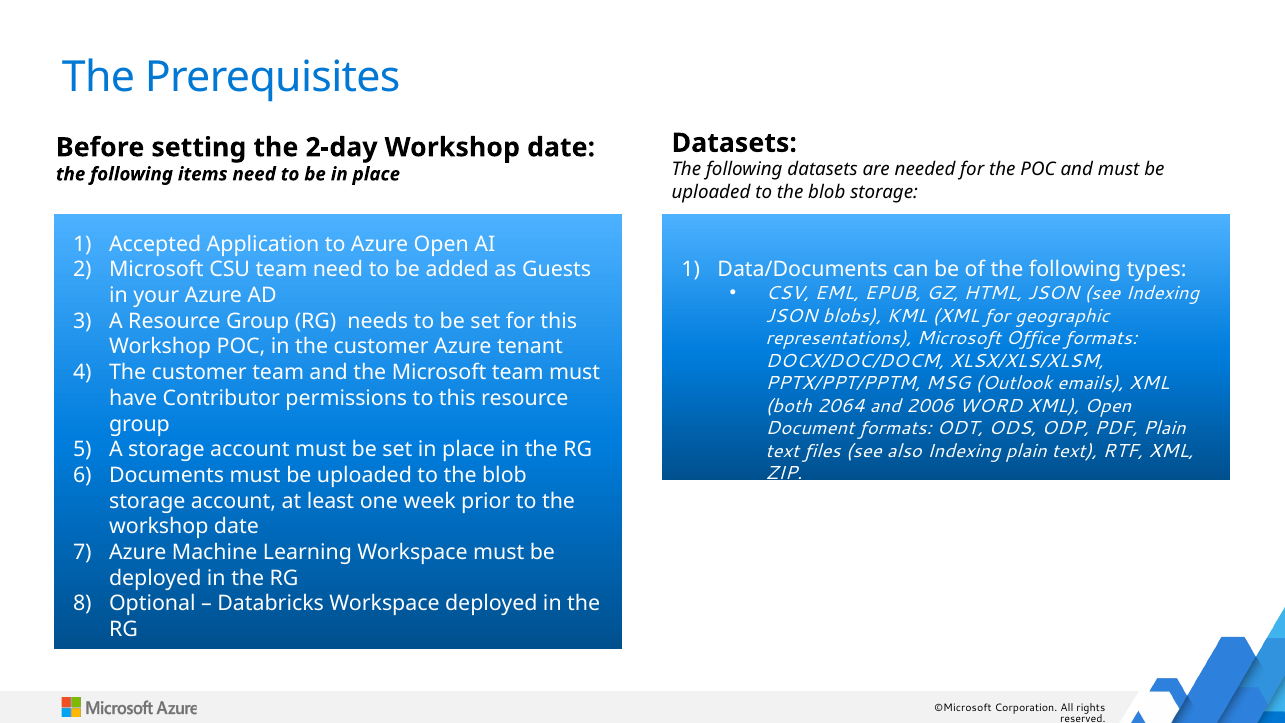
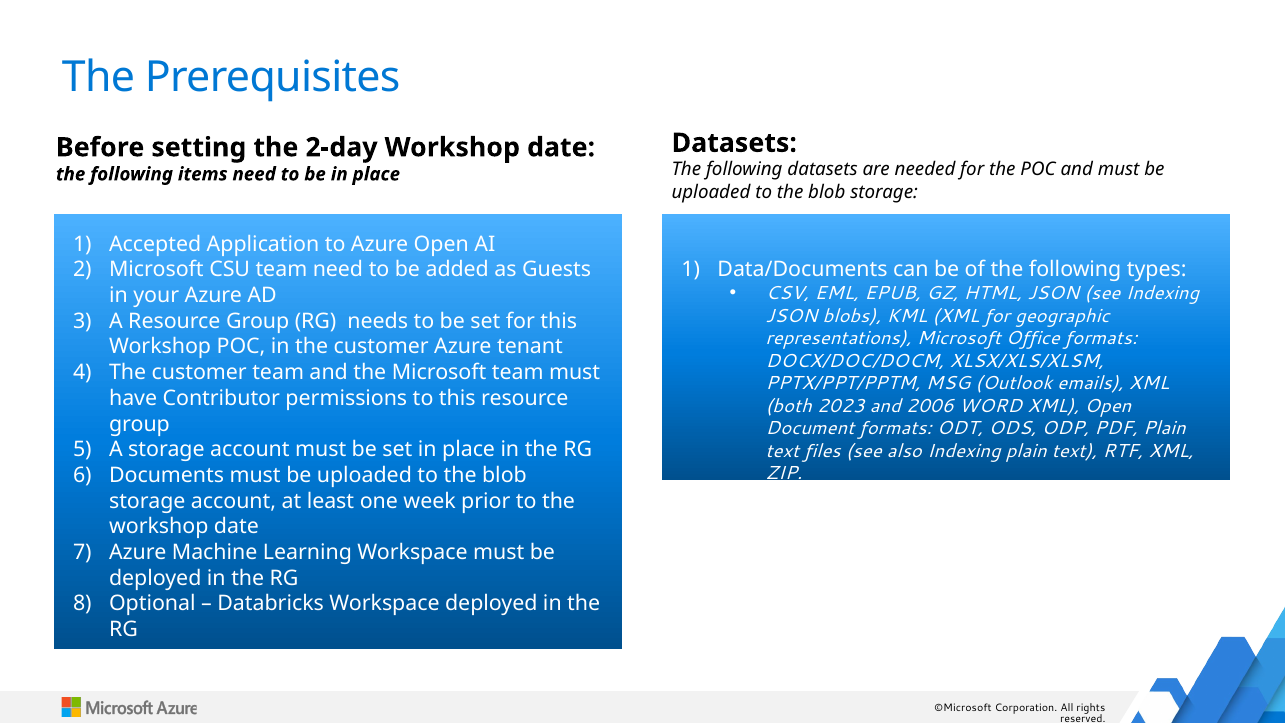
2064: 2064 -> 2023
